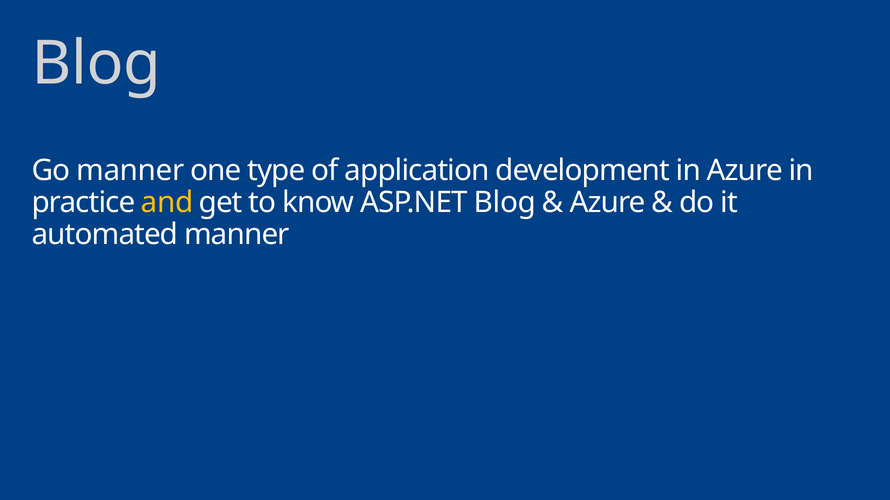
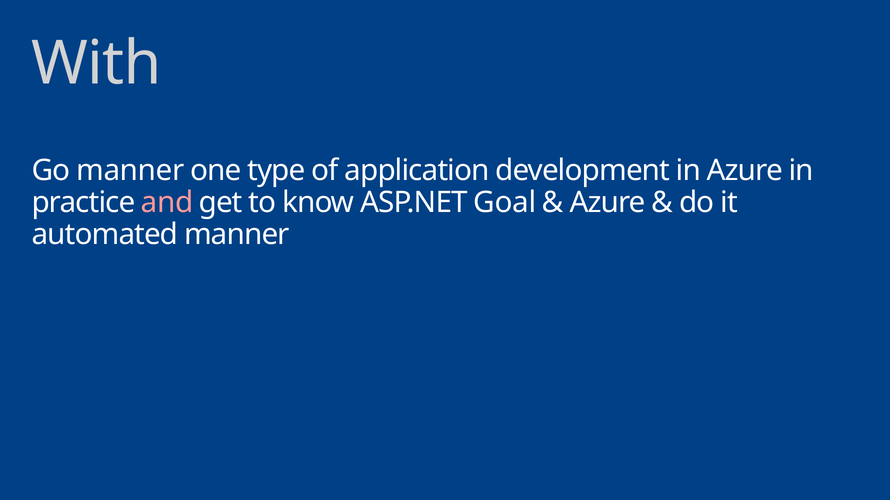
Blog at (96, 64): Blog -> With
and colour: yellow -> pink
ASP.NET Blog: Blog -> Goal
